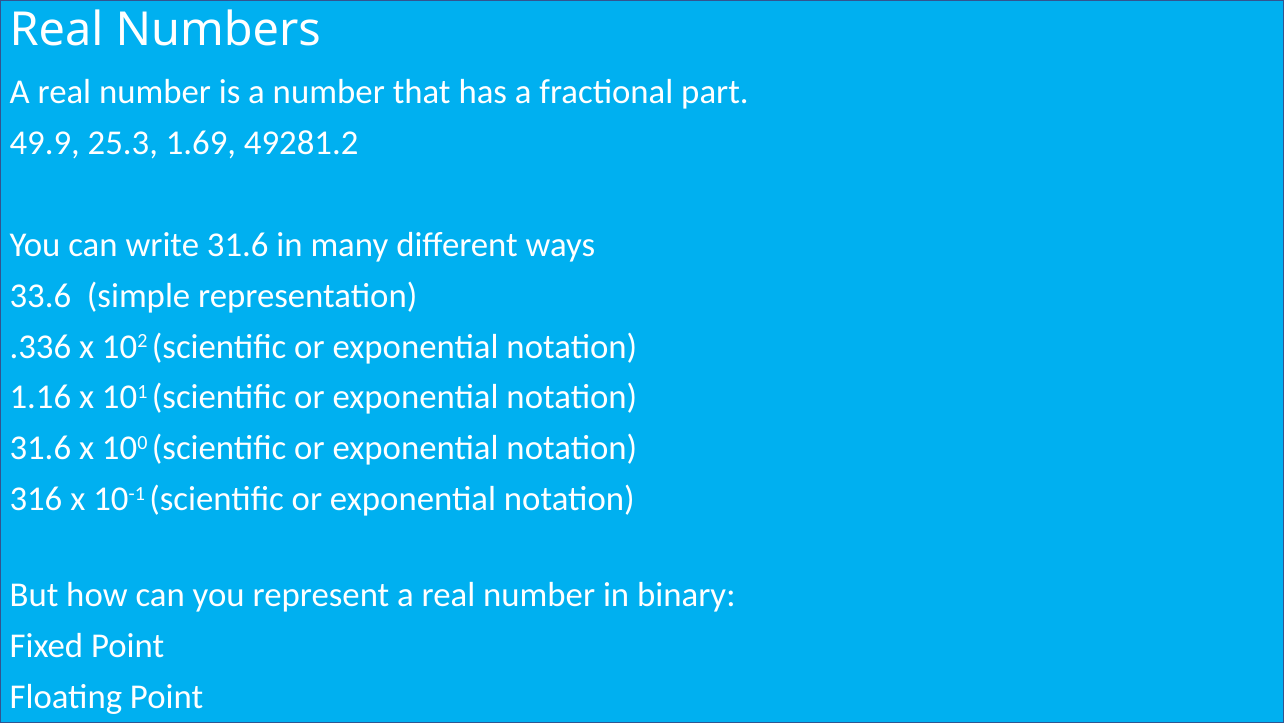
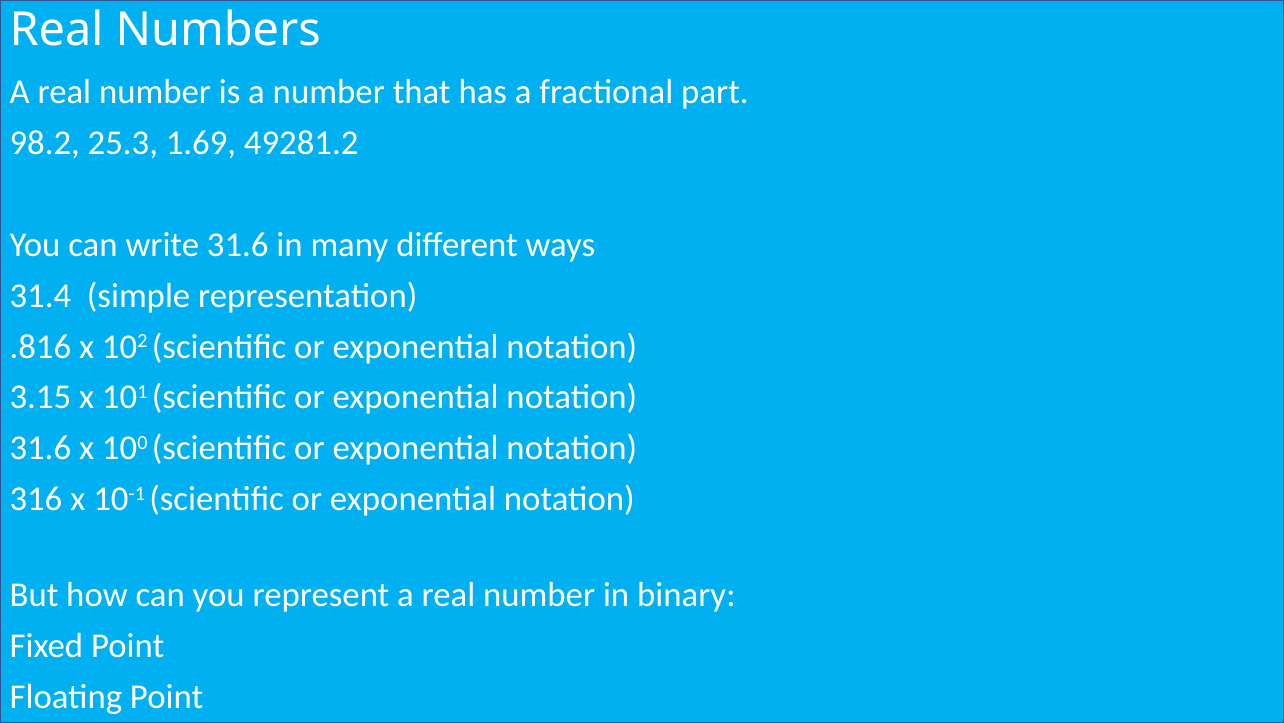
49.9: 49.9 -> 98.2
33.6: 33.6 -> 31.4
.336: .336 -> .816
1.16: 1.16 -> 3.15
